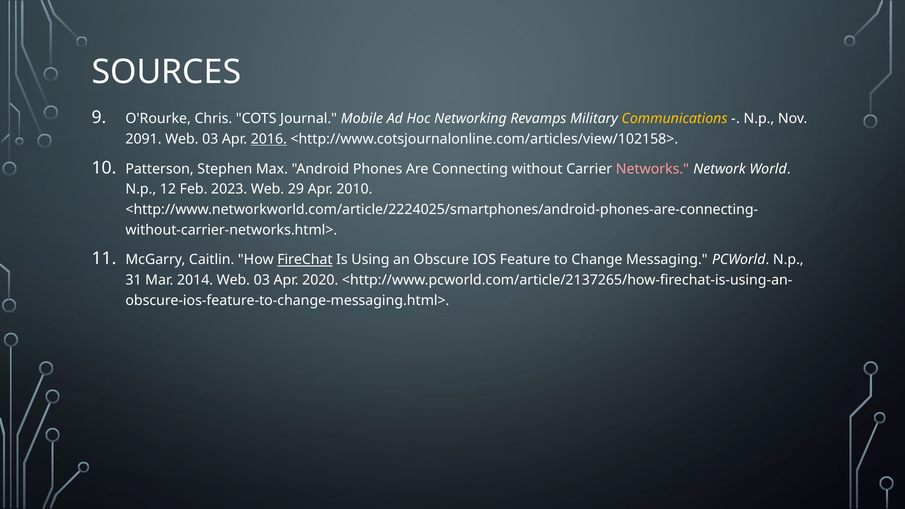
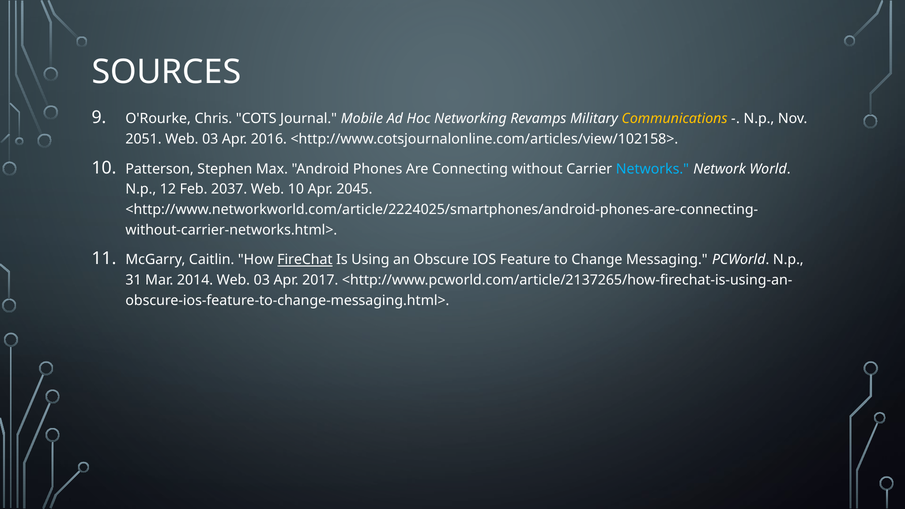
2091: 2091 -> 2051
2016 underline: present -> none
Networks colour: pink -> light blue
2023: 2023 -> 2037
Web 29: 29 -> 10
2010: 2010 -> 2045
2020: 2020 -> 2017
